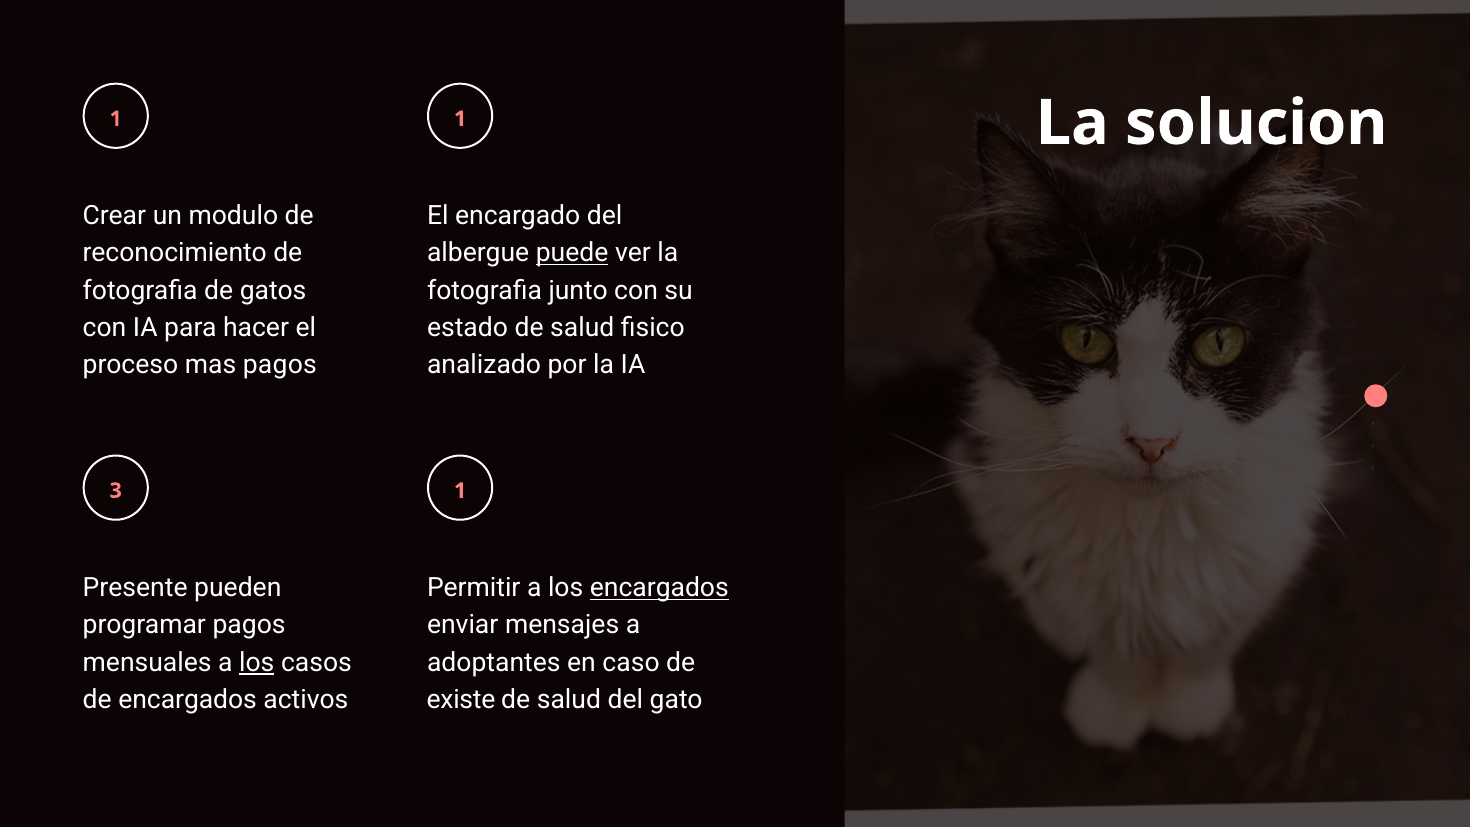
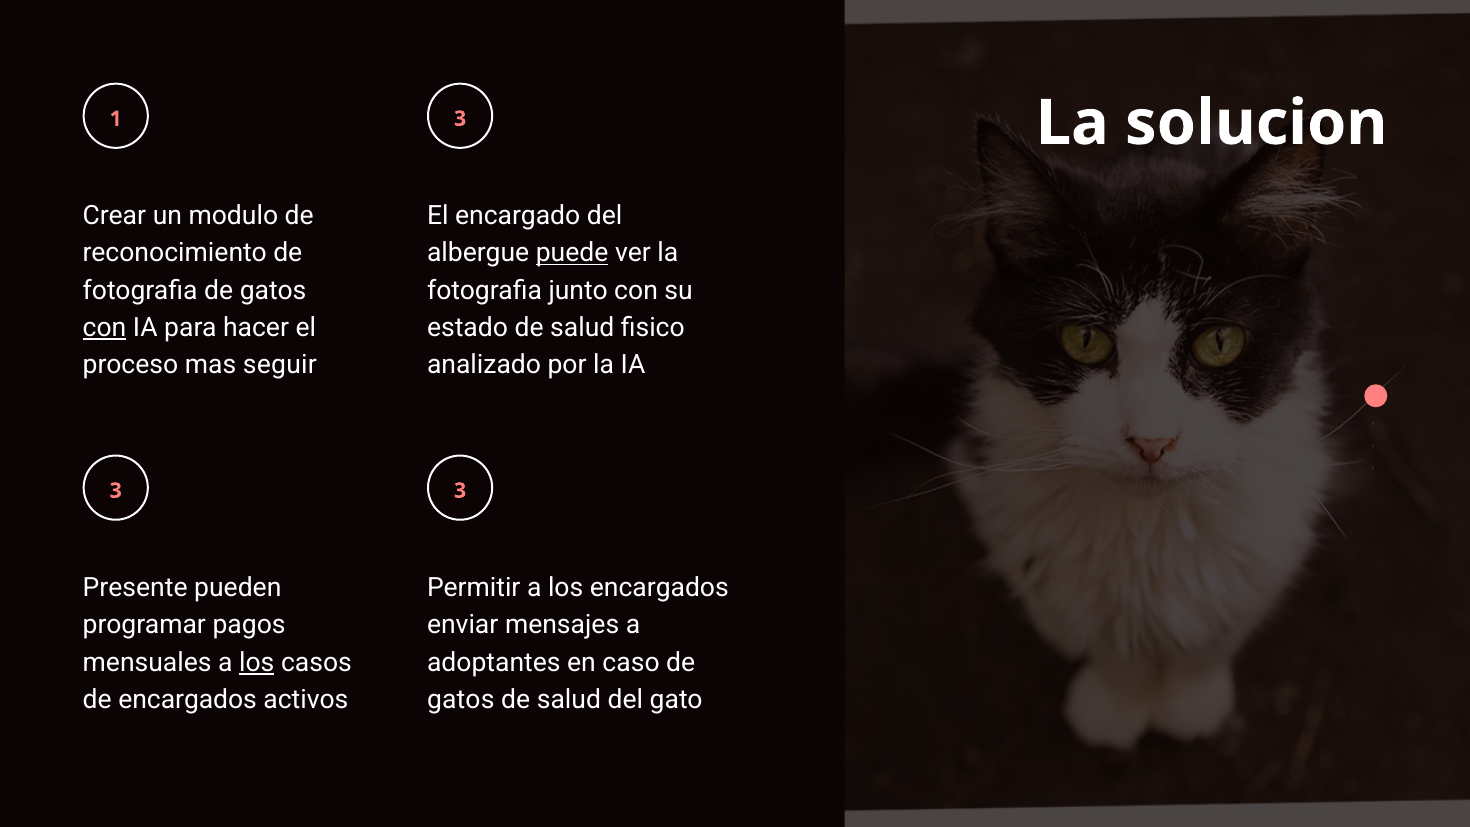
1 1: 1 -> 3
con at (105, 327) underline: none -> present
mas pagos: pagos -> seguir
1 at (460, 491): 1 -> 3
encargados at (659, 588) underline: present -> none
existe at (461, 699): existe -> gatos
